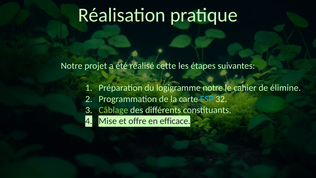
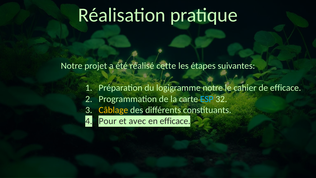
de élimine: élimine -> efficace
Câblage colour: light green -> yellow
Mise: Mise -> Pour
offre: offre -> avec
